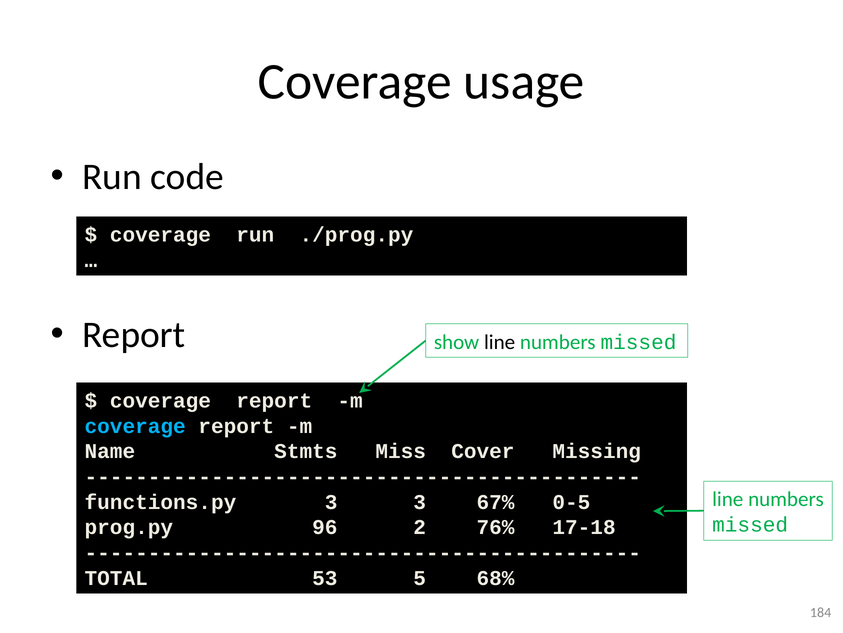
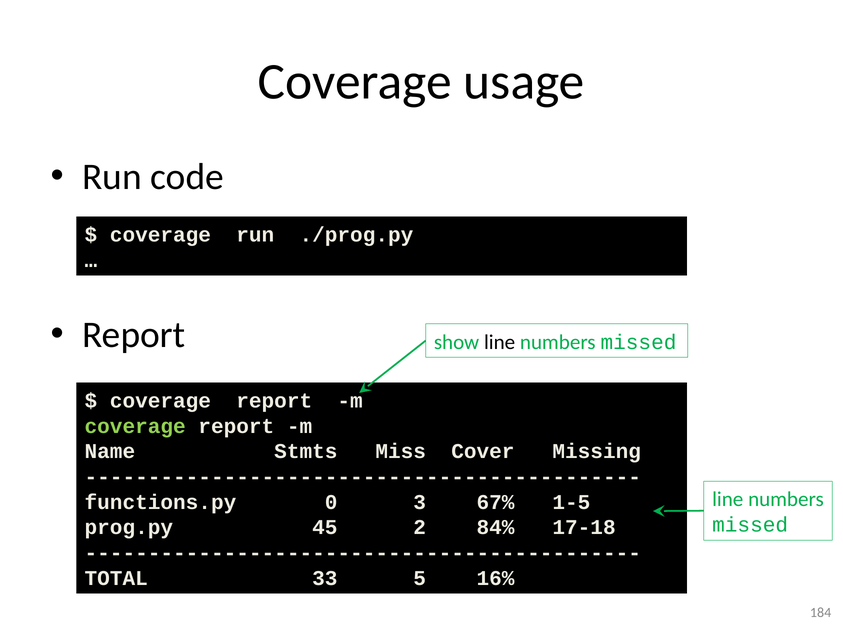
coverage at (135, 426) colour: light blue -> light green
functions.py 3: 3 -> 0
0-5: 0-5 -> 1-5
96: 96 -> 45
76%: 76% -> 84%
53: 53 -> 33
68%: 68% -> 16%
